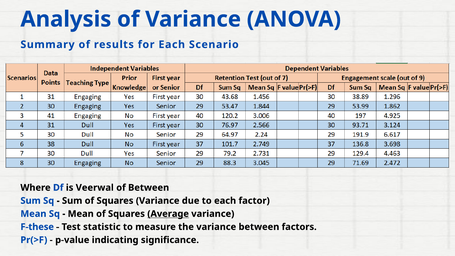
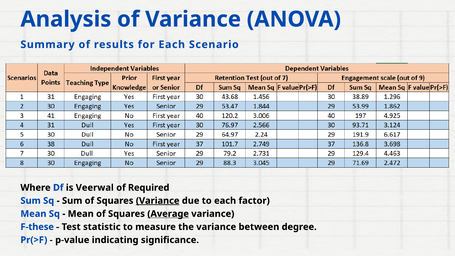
of Between: Between -> Required
Variance at (158, 201) underline: none -> present
factors: factors -> degree
